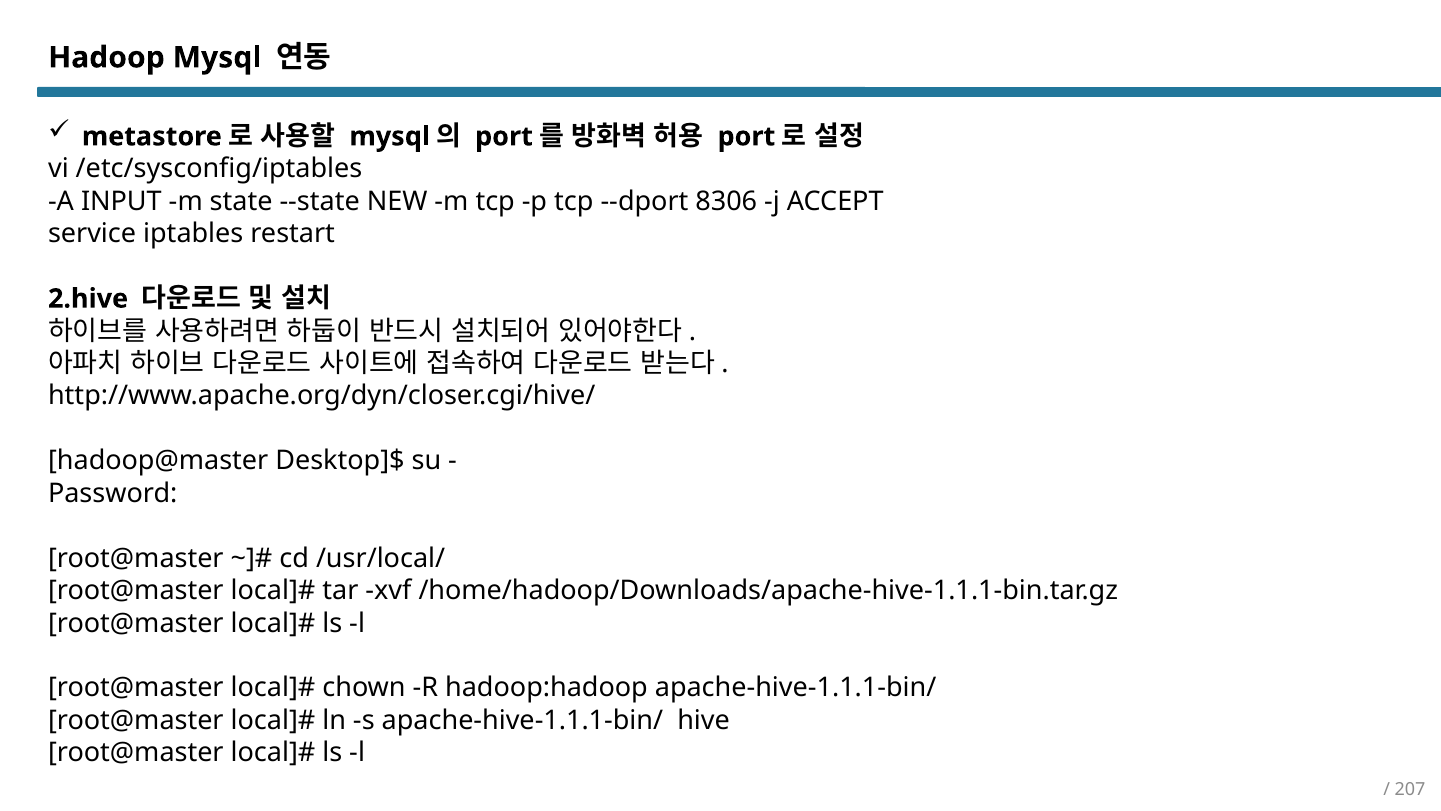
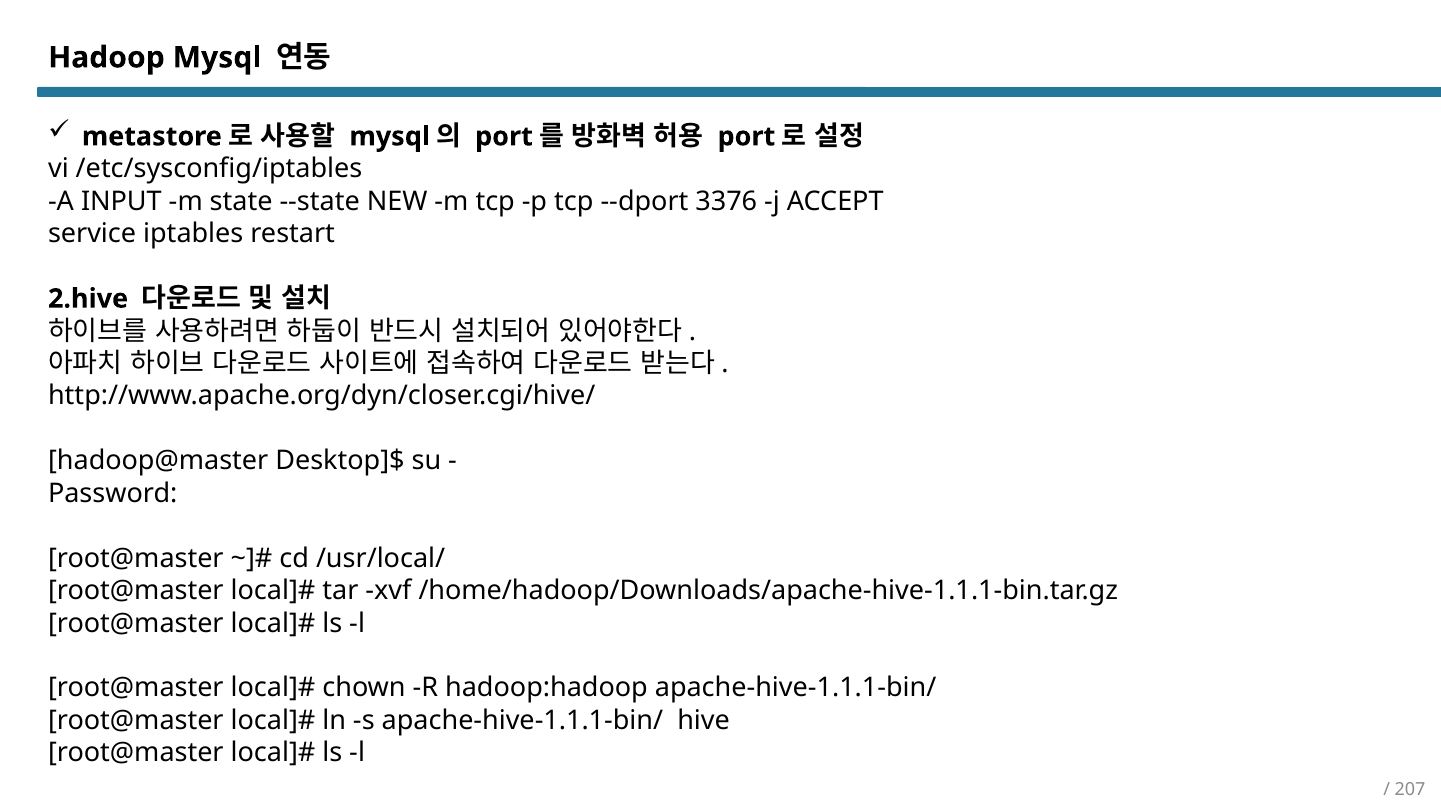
8306: 8306 -> 3376
